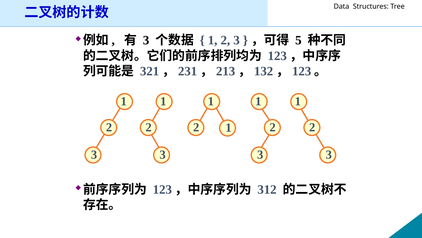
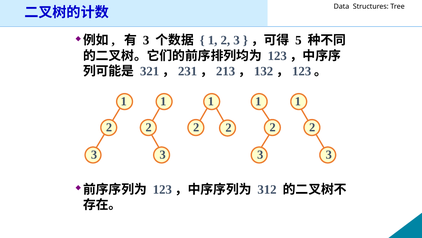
2 1: 1 -> 2
